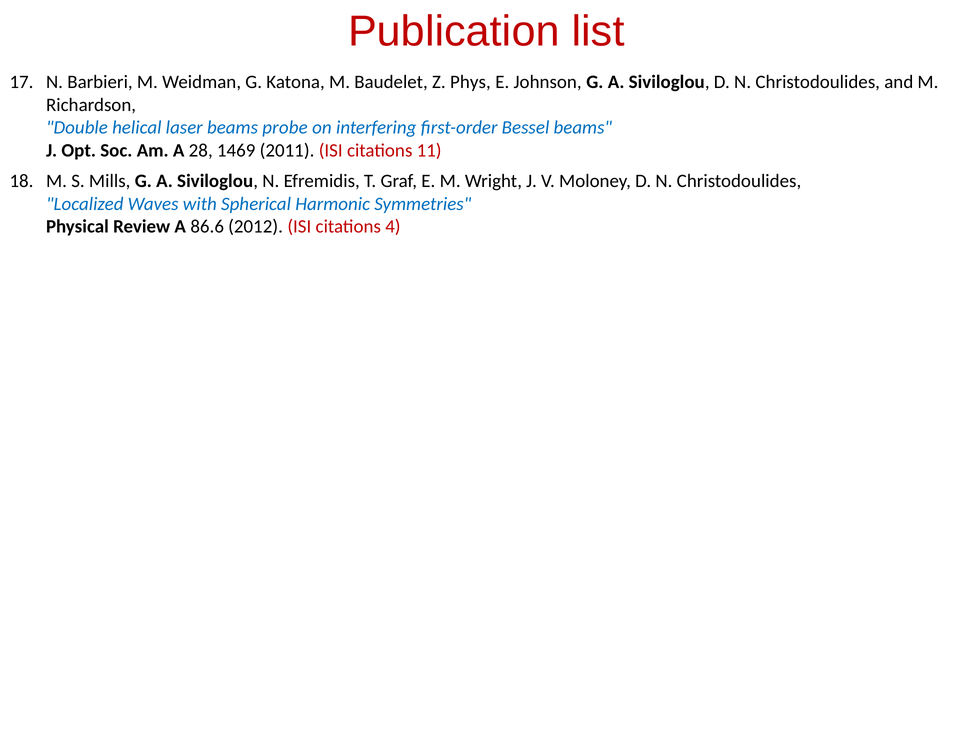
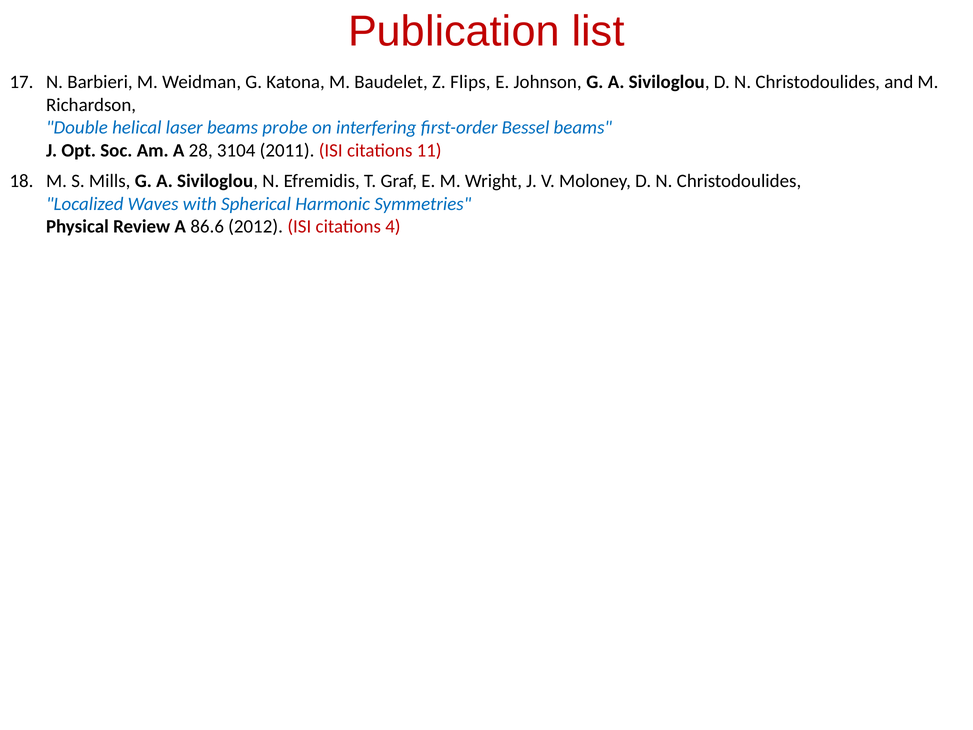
Phys: Phys -> Flips
1469: 1469 -> 3104
